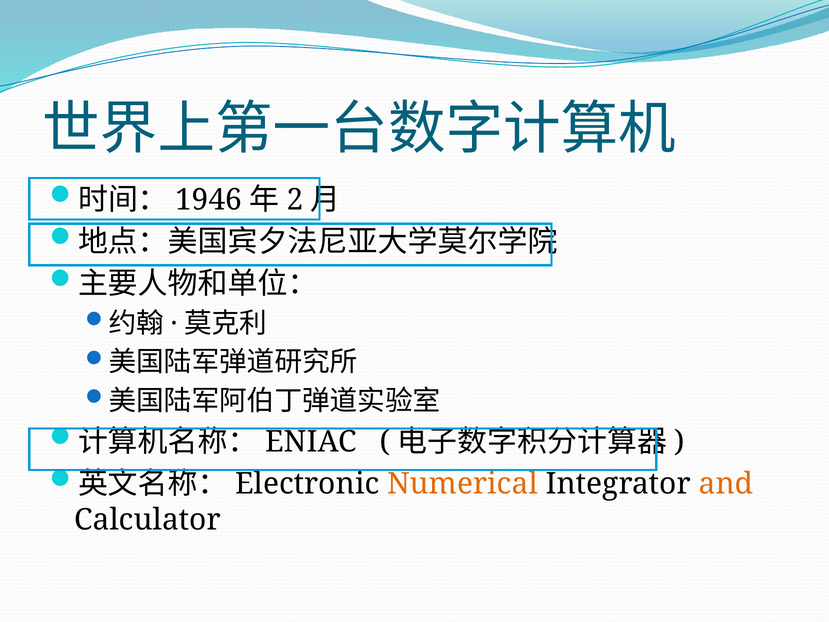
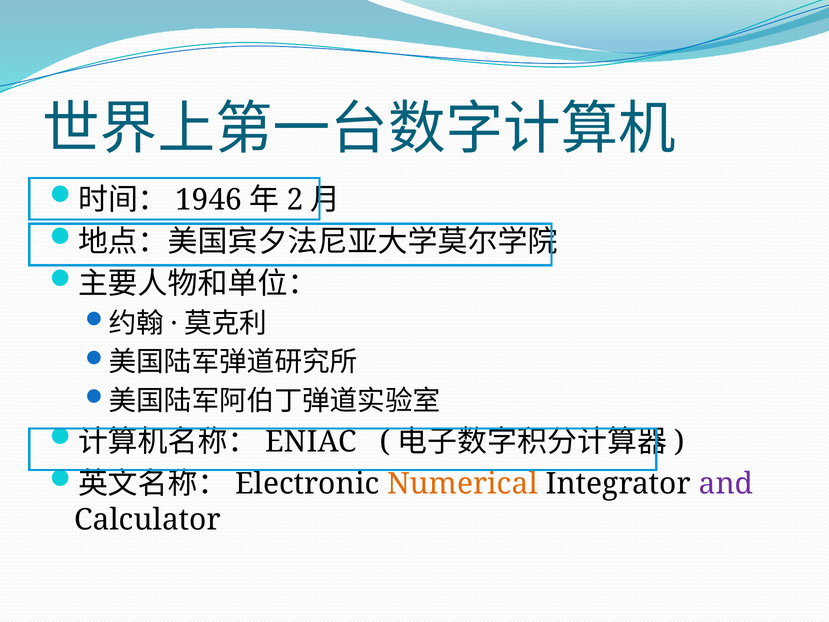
and colour: orange -> purple
